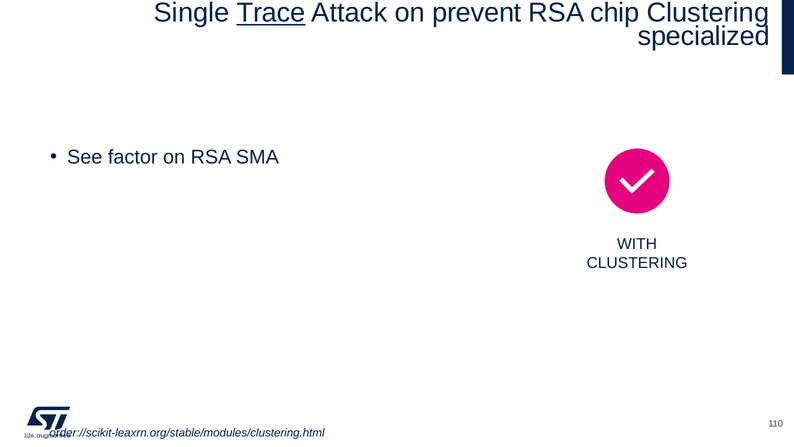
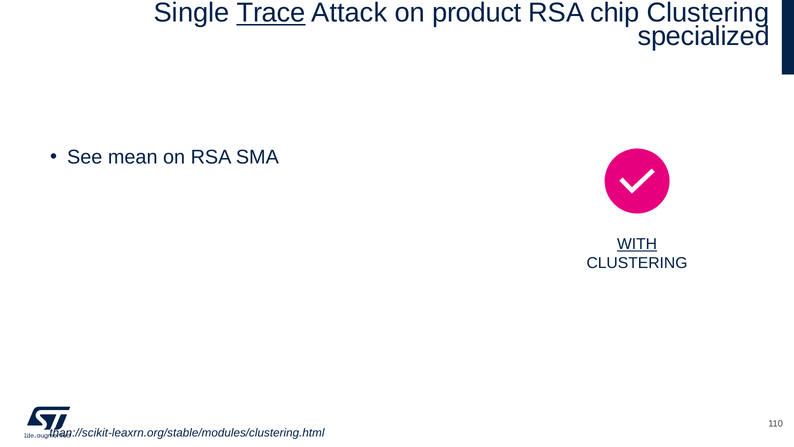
prevent: prevent -> product
factor: factor -> mean
WITH underline: none -> present
order://scikit-leaxrn.org/stable/modules/clustering.html: order://scikit-leaxrn.org/stable/modules/clustering.html -> than://scikit-leaxrn.org/stable/modules/clustering.html
